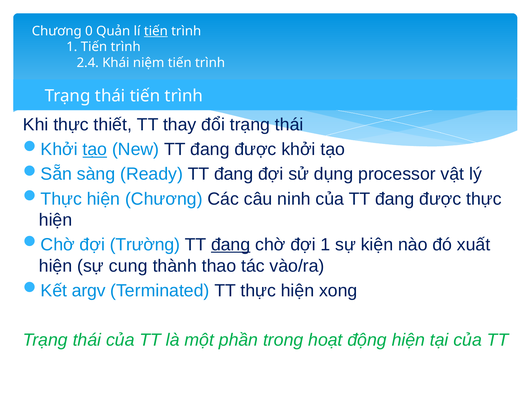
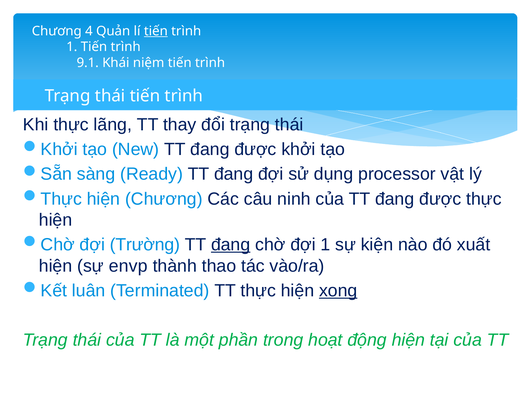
0: 0 -> 4
2.4: 2.4 -> 9.1
thiết: thiết -> lãng
tạo at (95, 150) underline: present -> none
cung: cung -> envp
argv: argv -> luân
xong underline: none -> present
